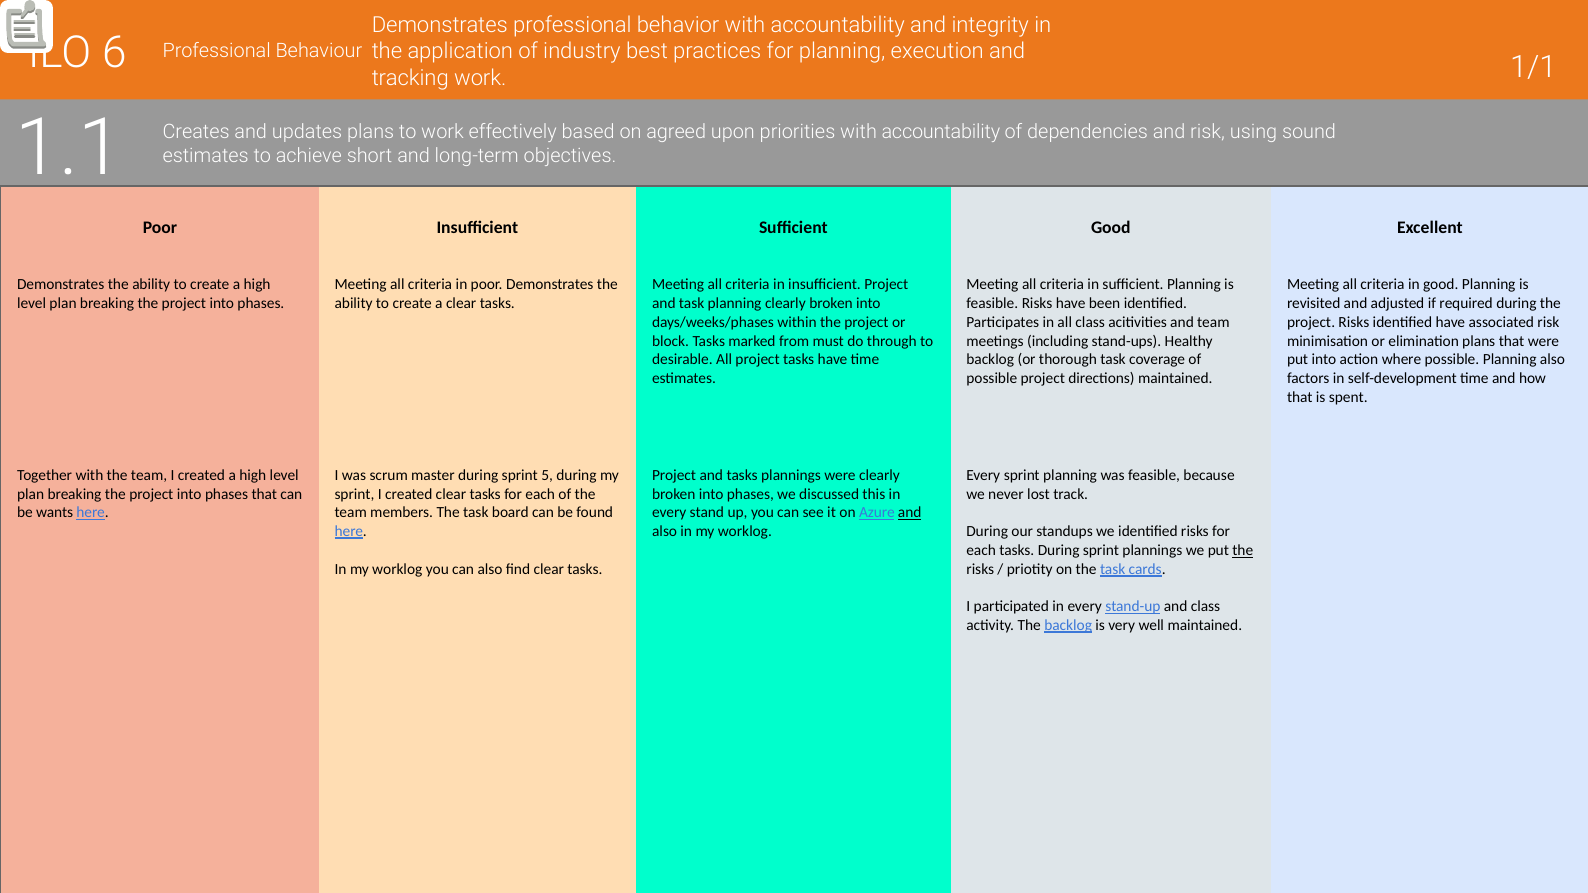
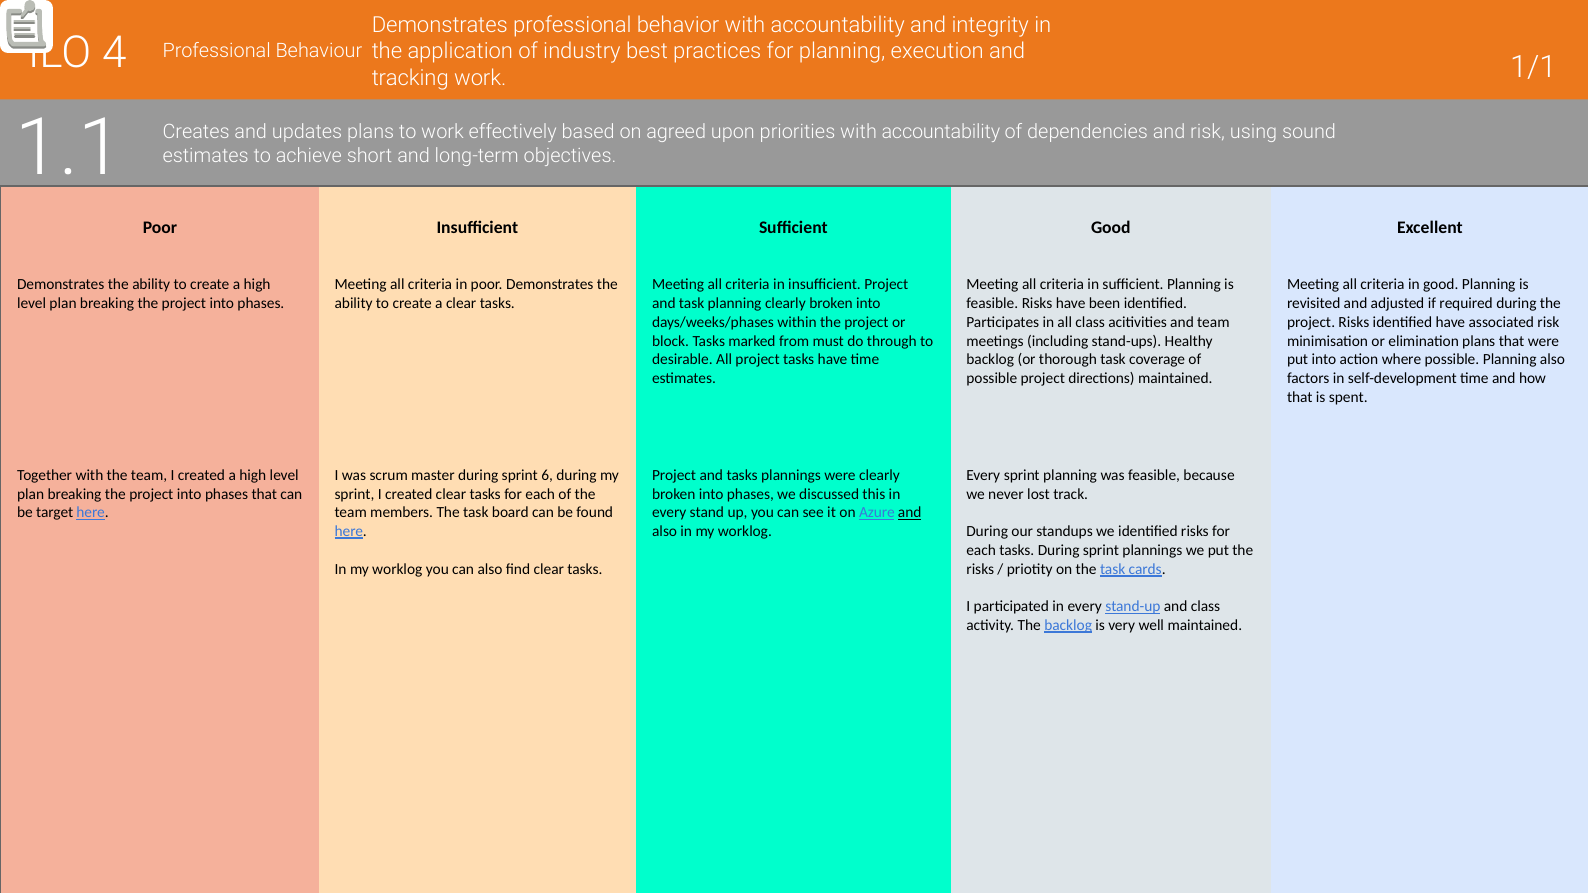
6: 6 -> 4
5: 5 -> 6
wants: wants -> target
the at (1243, 551) underline: present -> none
